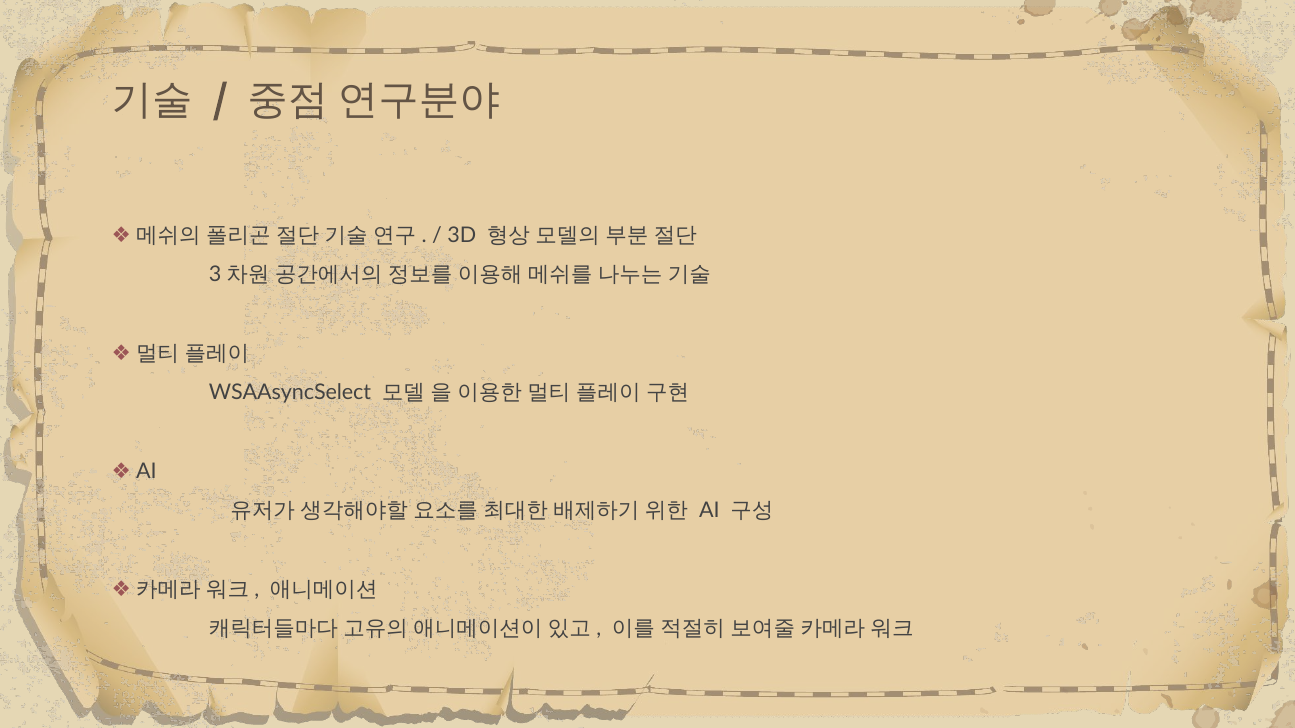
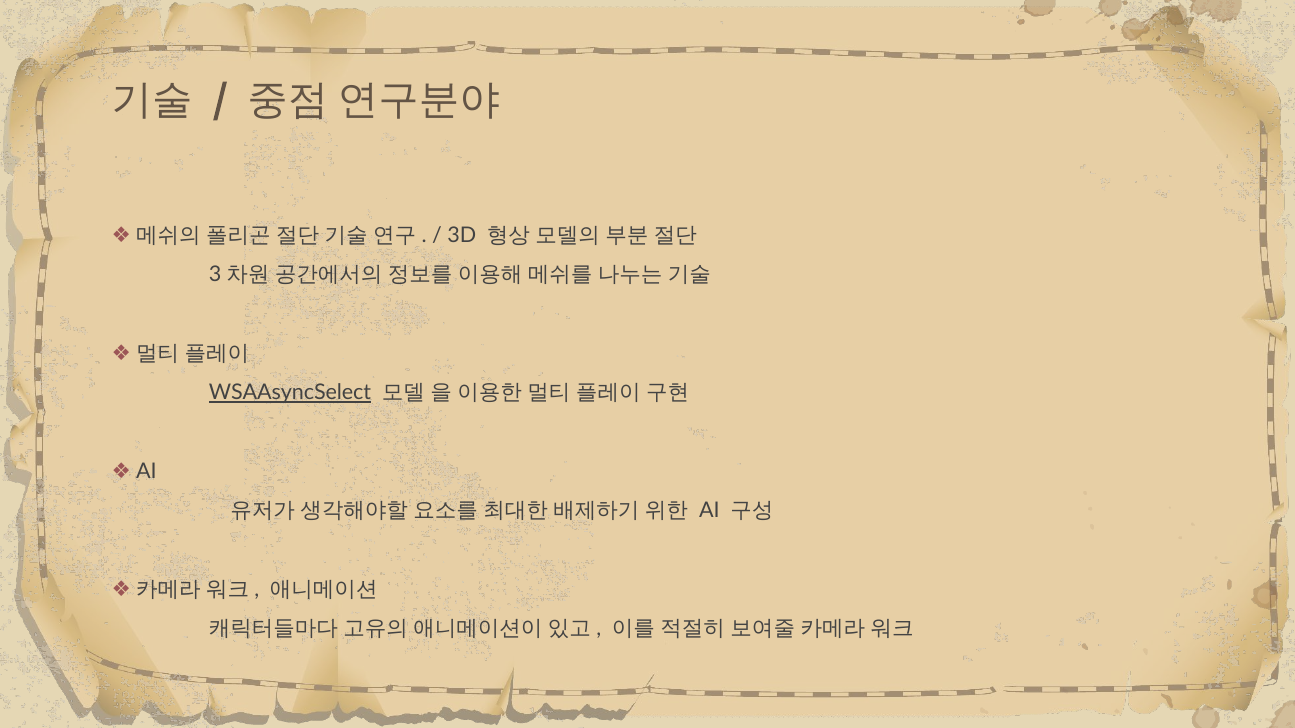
WSAAsyncSelect underline: none -> present
